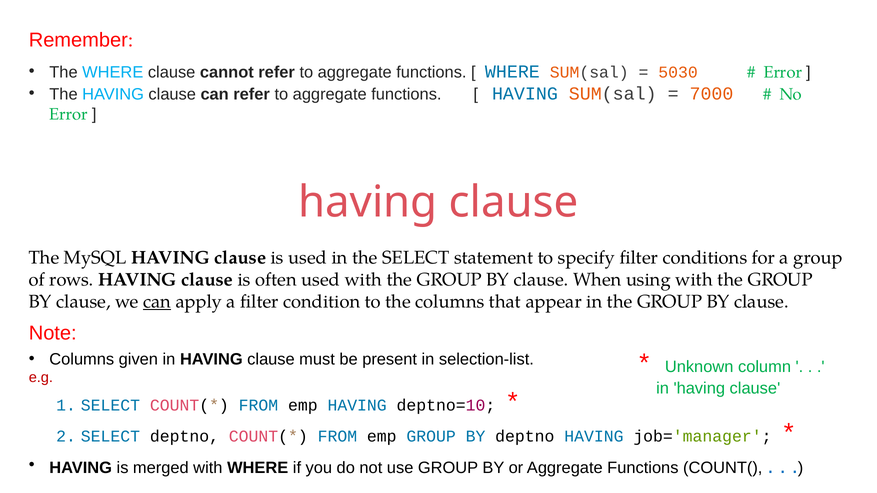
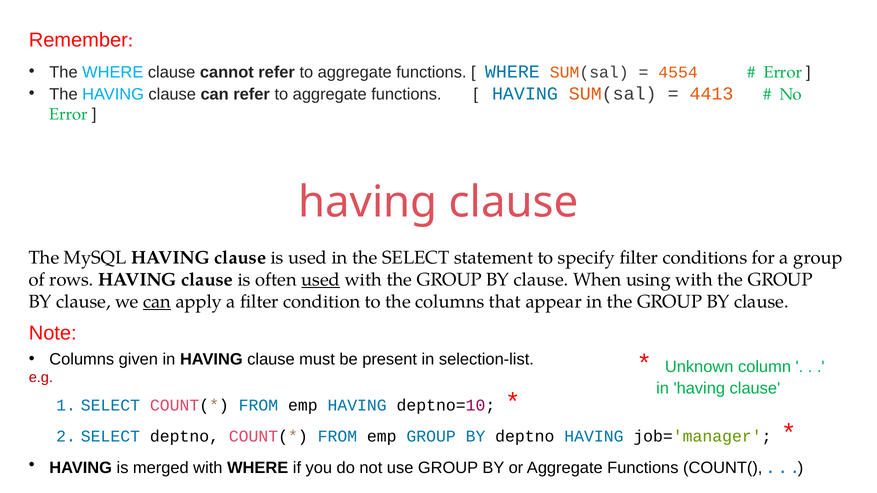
5030: 5030 -> 4554
7000: 7000 -> 4413
used at (321, 280) underline: none -> present
